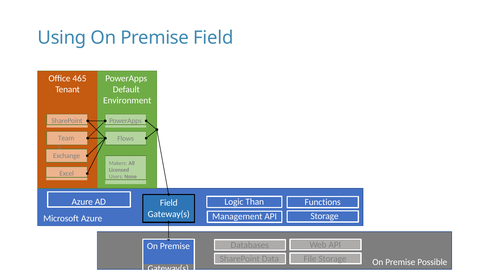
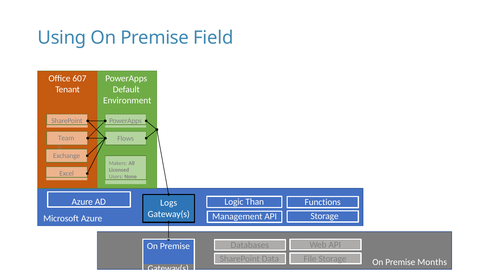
465: 465 -> 607
Field at (169, 203): Field -> Logs
Possible: Possible -> Months
